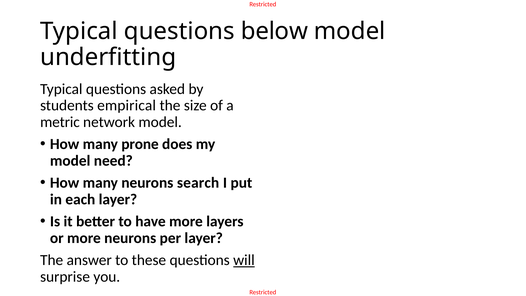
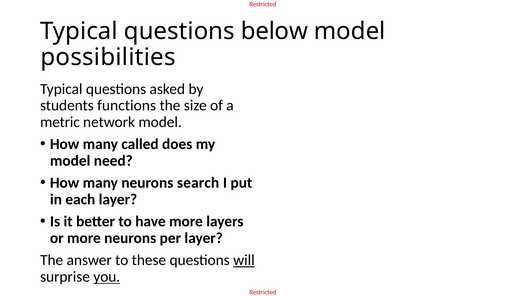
underfitting: underfitting -> possibilities
empirical: empirical -> functions
prone: prone -> called
you underline: none -> present
